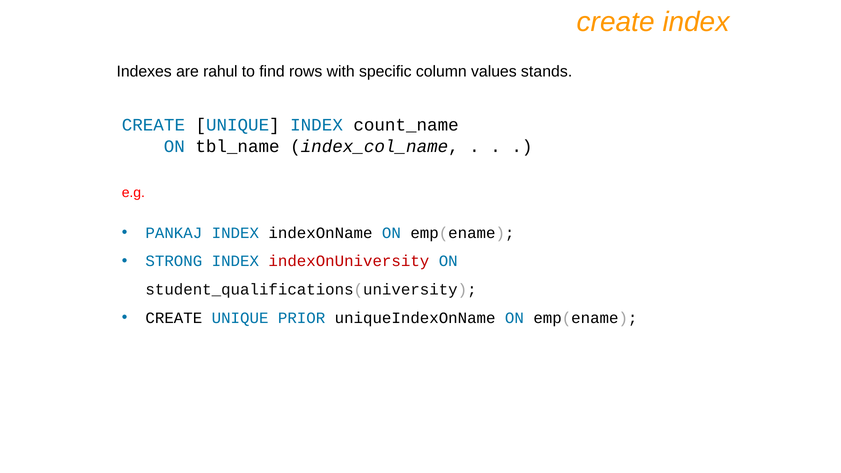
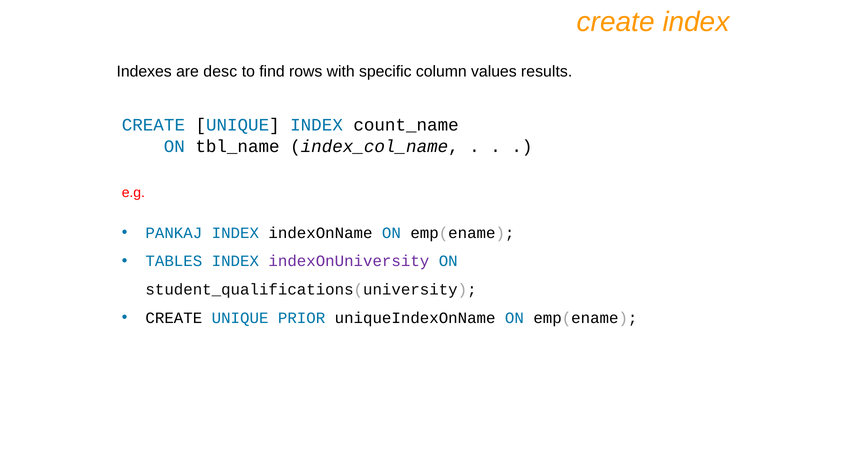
rahul: rahul -> desc
stands: stands -> results
STRONG: STRONG -> TABLES
indexOnUniversity colour: red -> purple
